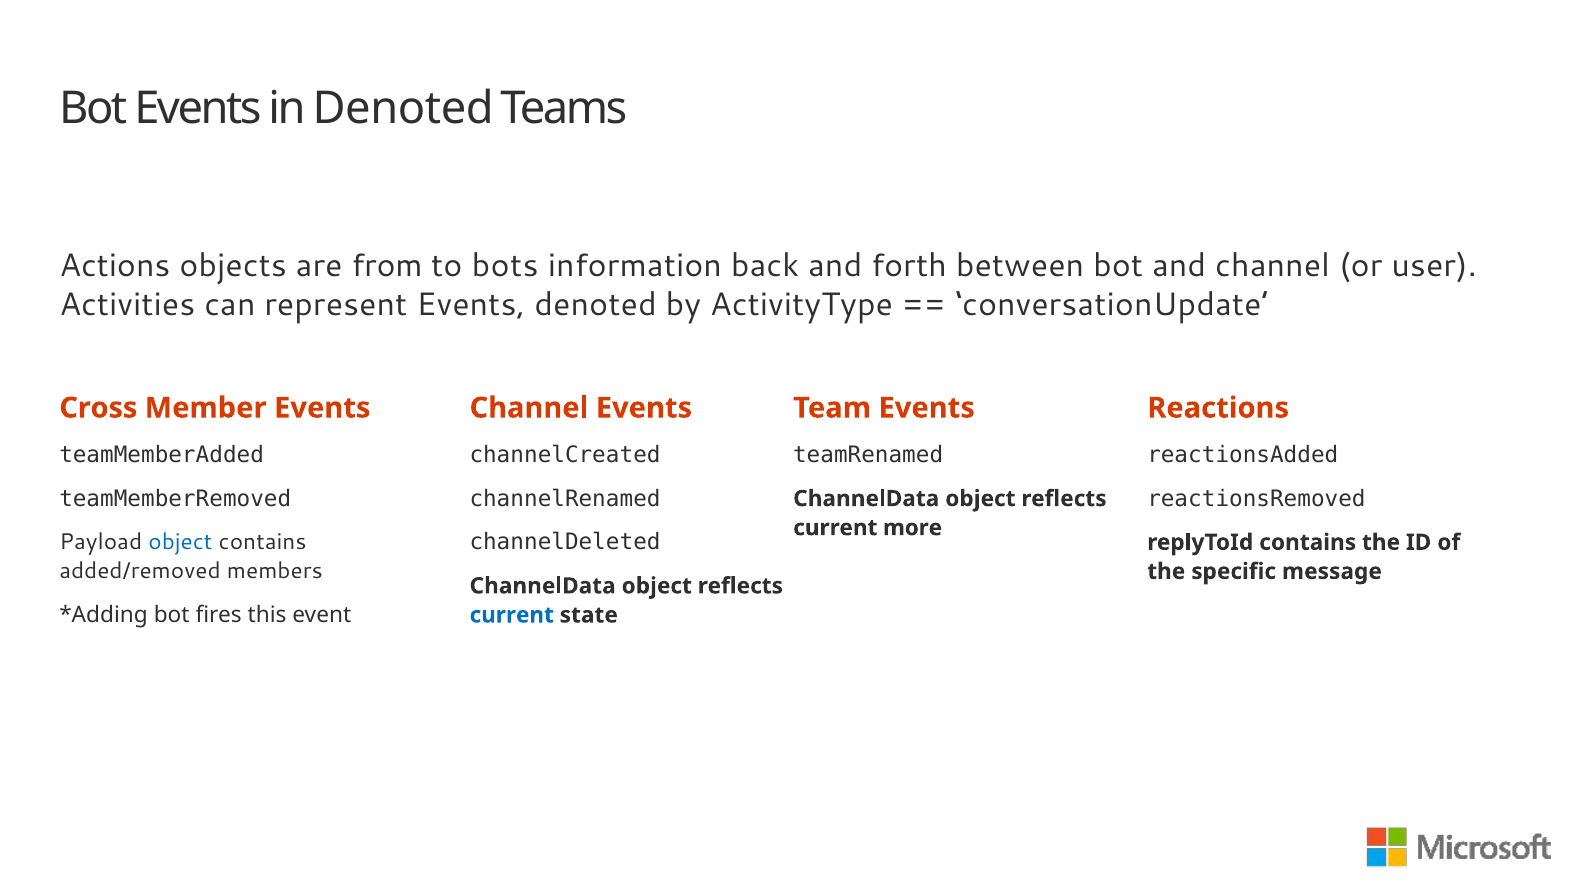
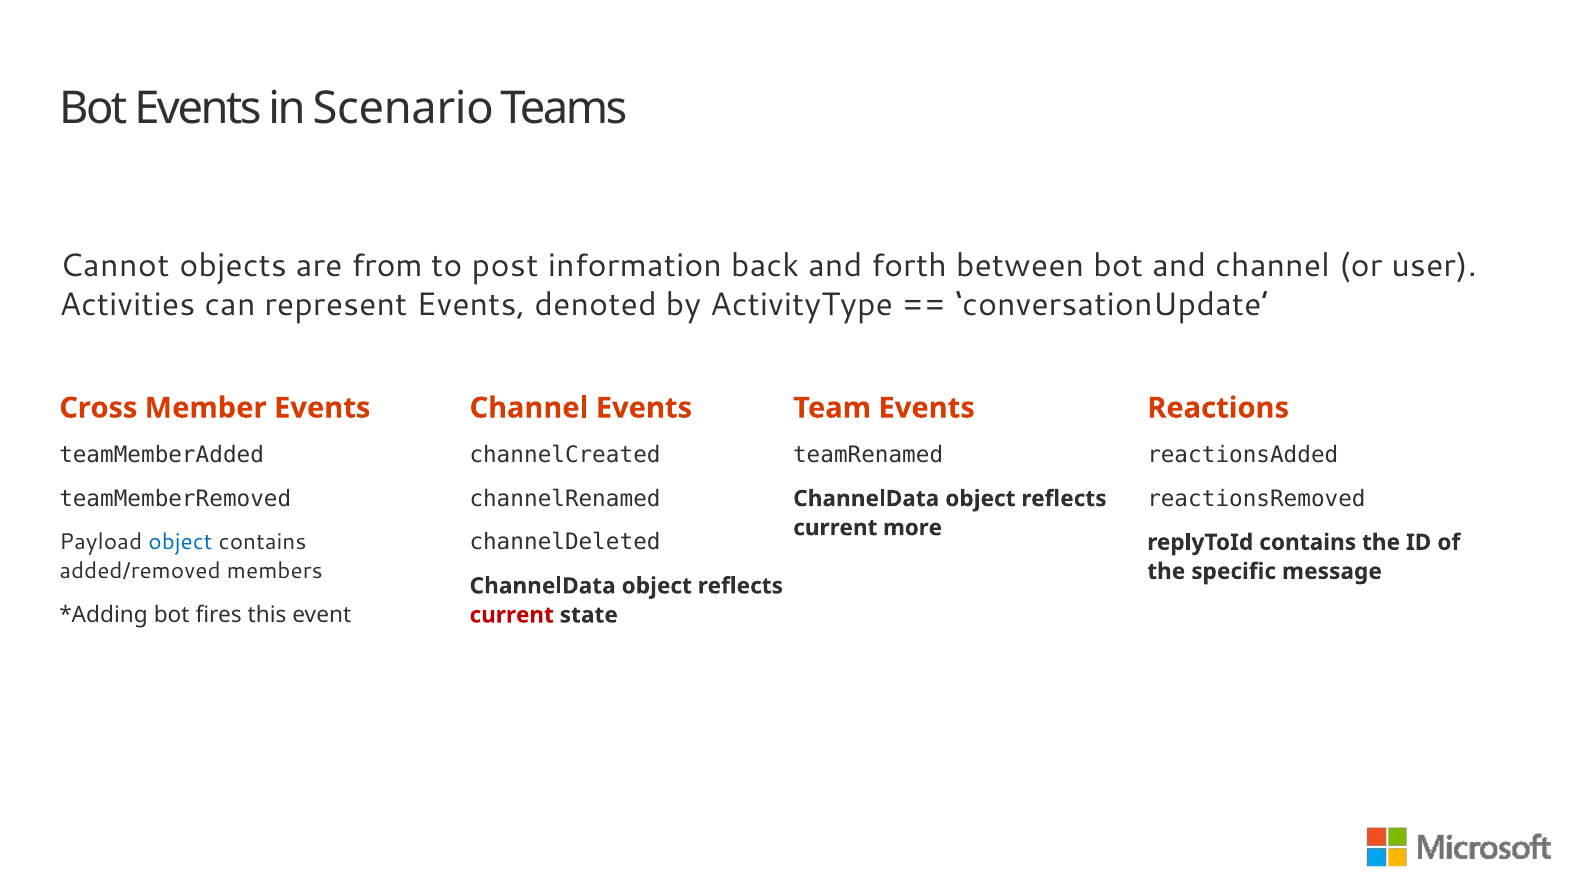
in Denoted: Denoted -> Scenario
Actions: Actions -> Cannot
bots: bots -> post
current at (512, 615) colour: blue -> red
